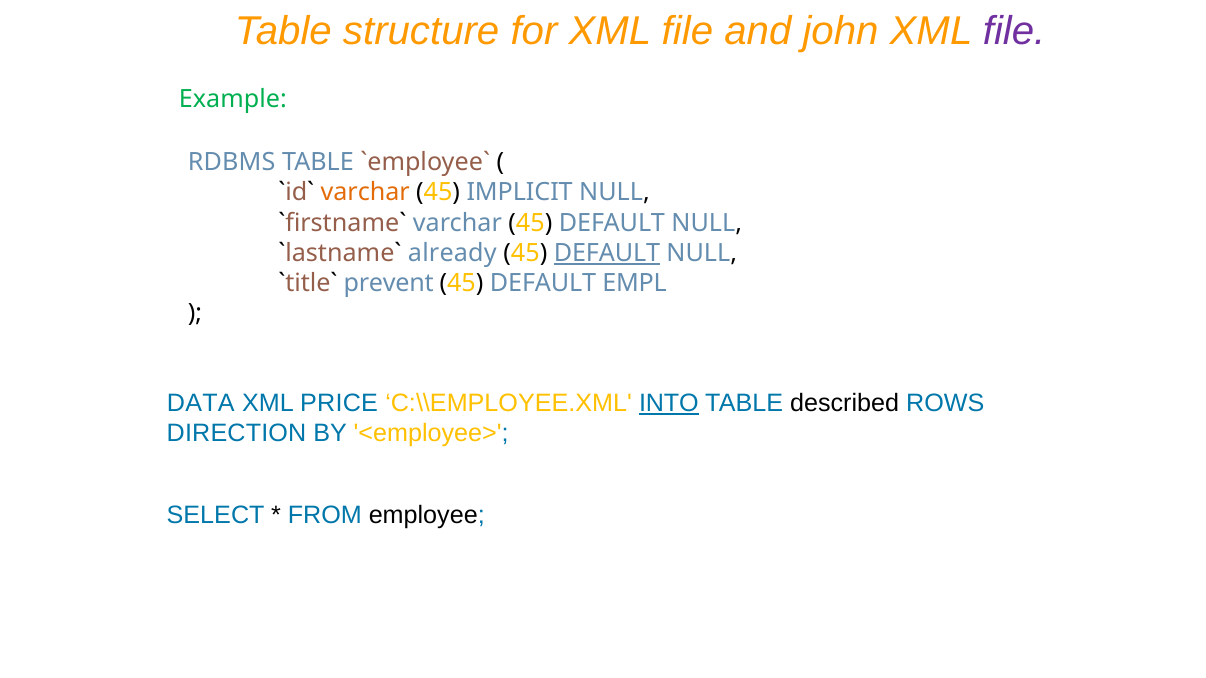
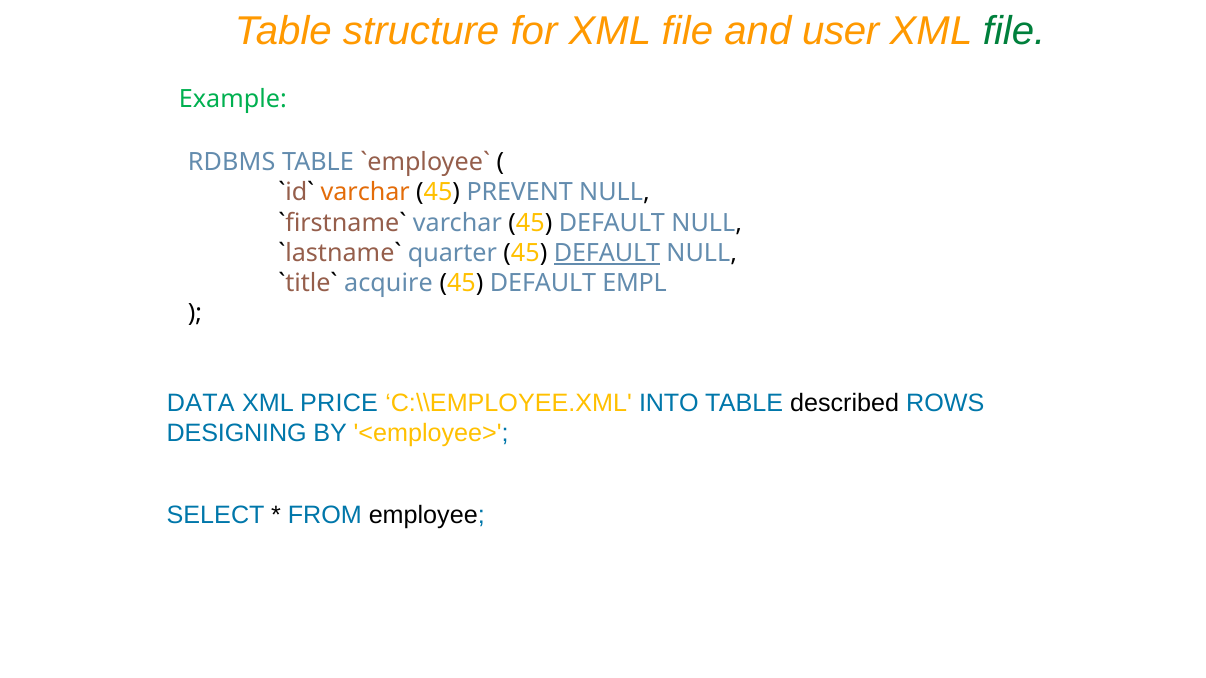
john: john -> user
file at (1014, 31) colour: purple -> green
IMPLICIT: IMPLICIT -> PREVENT
already: already -> quarter
prevent: prevent -> acquire
INTO underline: present -> none
DIRECTION: DIRECTION -> DESIGNING
